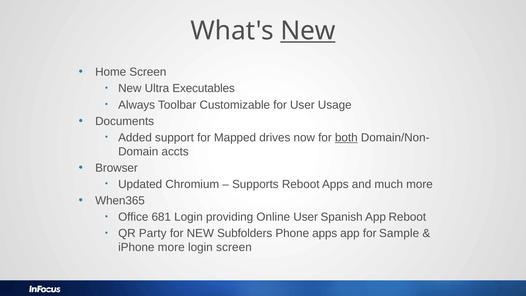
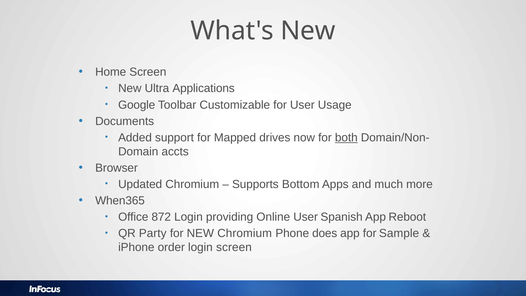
New at (308, 31) underline: present -> none
Executables: Executables -> Applications
Always: Always -> Google
Supports Reboot: Reboot -> Bottom
681: 681 -> 872
NEW Subfolders: Subfolders -> Chromium
Phone apps: apps -> does
iPhone more: more -> order
